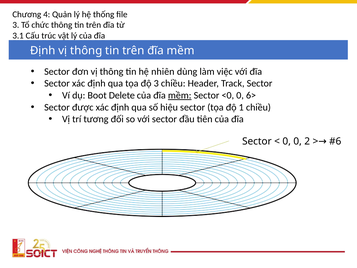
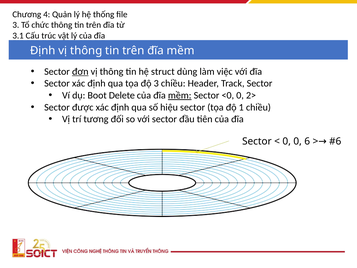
đơn underline: none -> present
nhiên: nhiên -> struct
6>: 6> -> 2>
2: 2 -> 6
